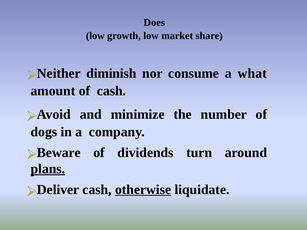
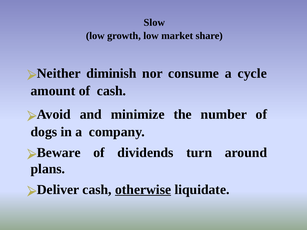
Does: Does -> Slow
what: what -> cycle
plans underline: present -> none
